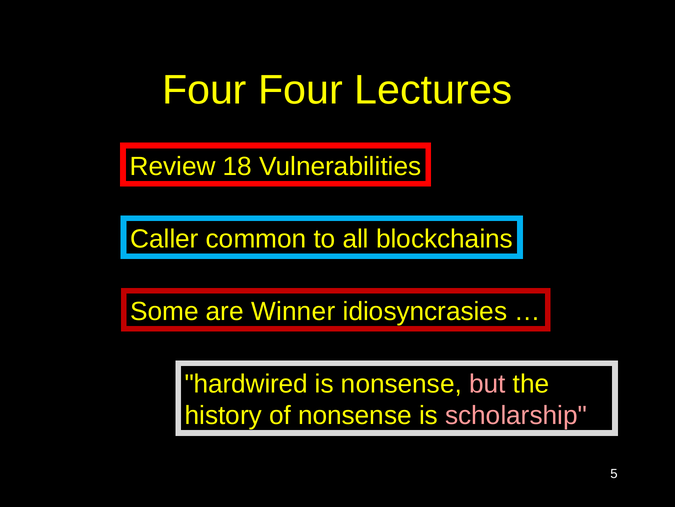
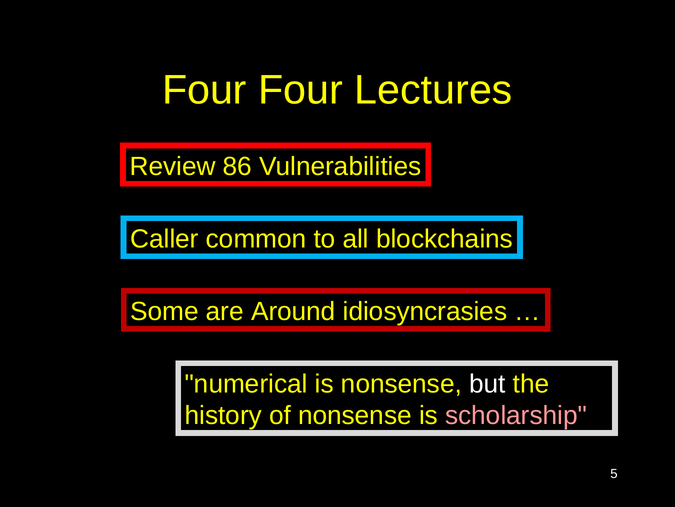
18: 18 -> 86
Winner: Winner -> Around
hardwired: hardwired -> numerical
but colour: pink -> white
